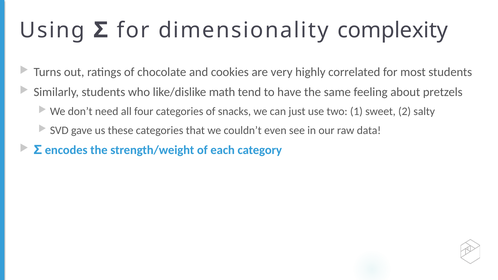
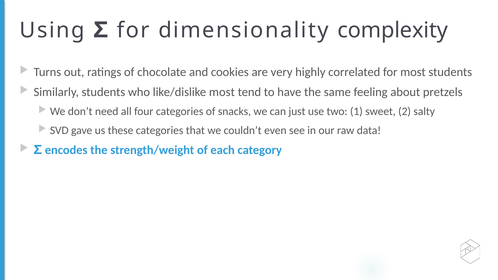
like/dislike math: math -> most
